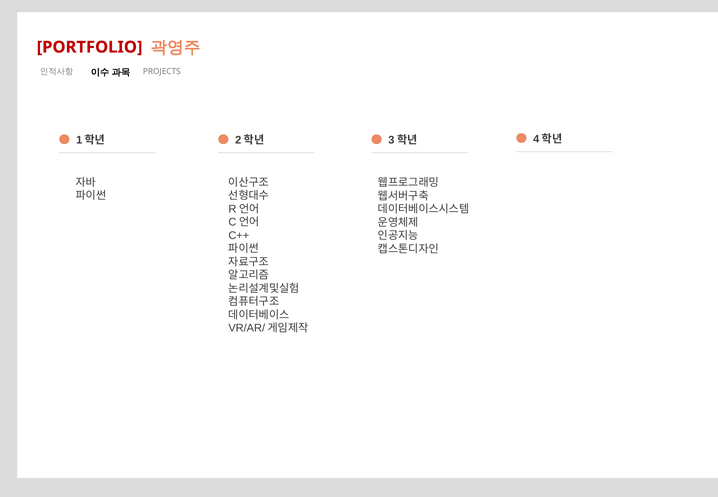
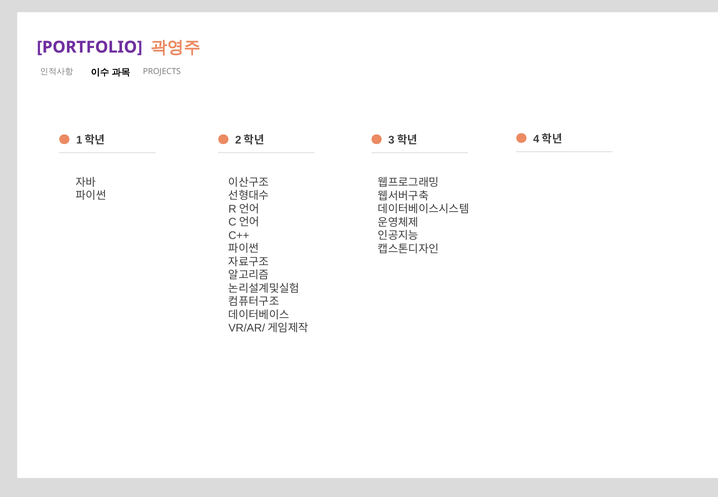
PORTFOLIO colour: red -> purple
